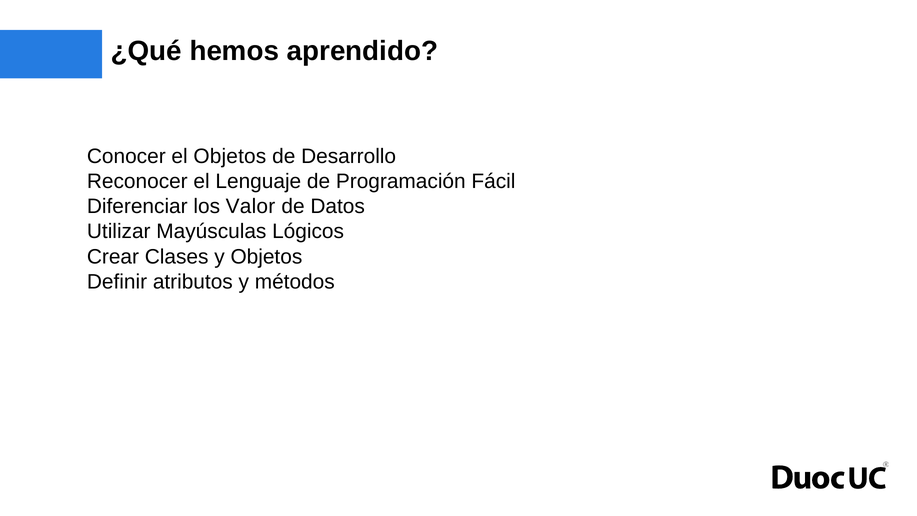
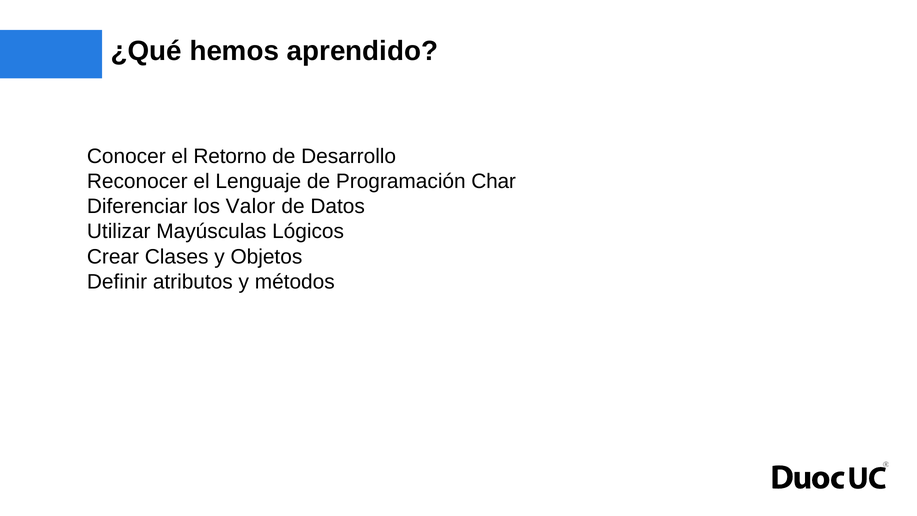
el Objetos: Objetos -> Retorno
Fácil: Fácil -> Char
